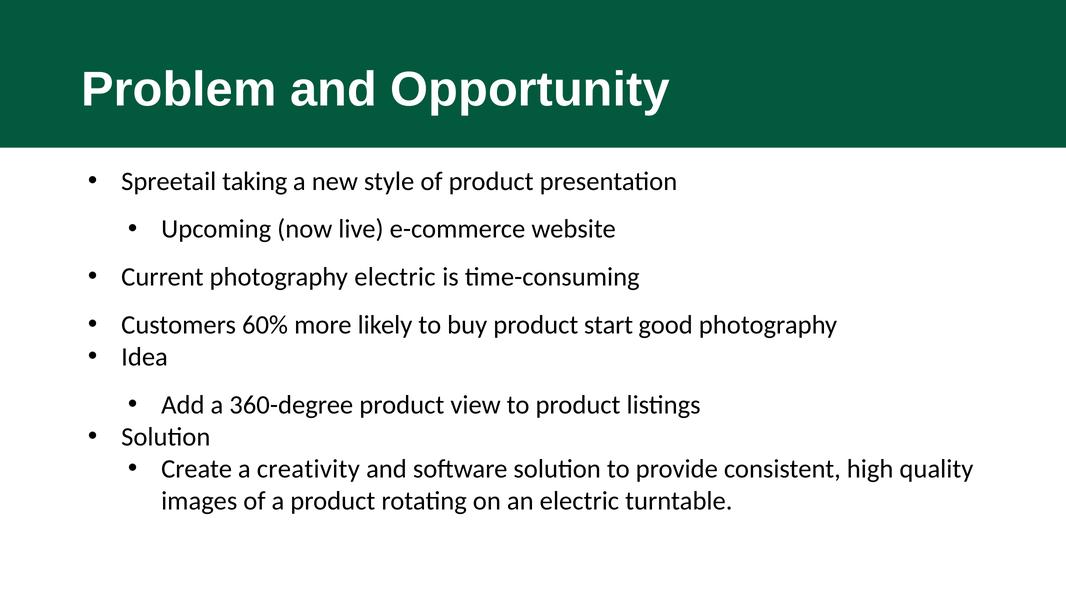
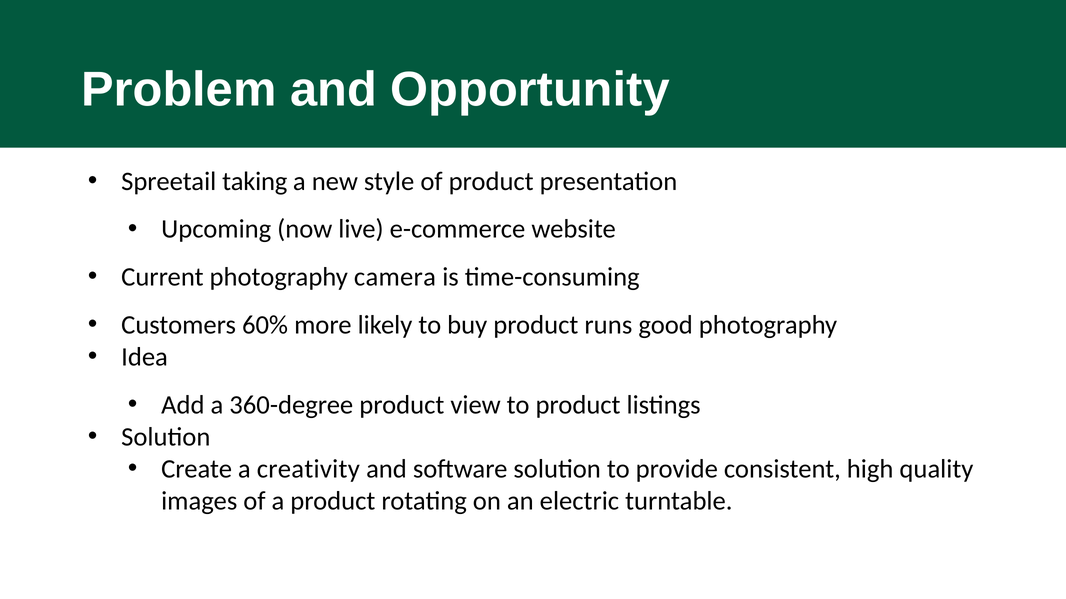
photography electric: electric -> camera
start: start -> runs
